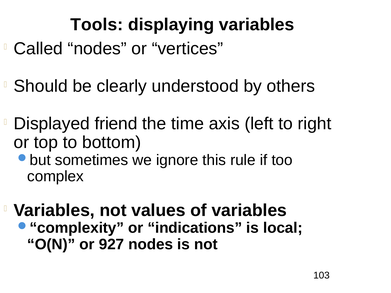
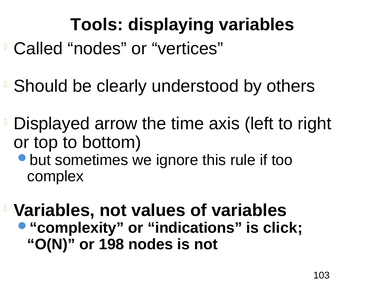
friend: friend -> arrow
local: local -> click
927: 927 -> 198
